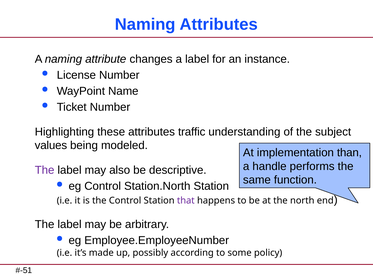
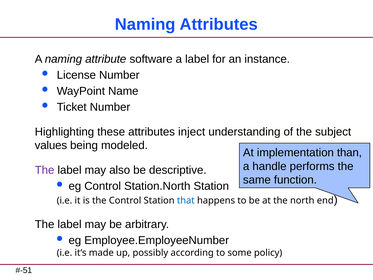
changes: changes -> software
traffic: traffic -> inject
that colour: purple -> blue
